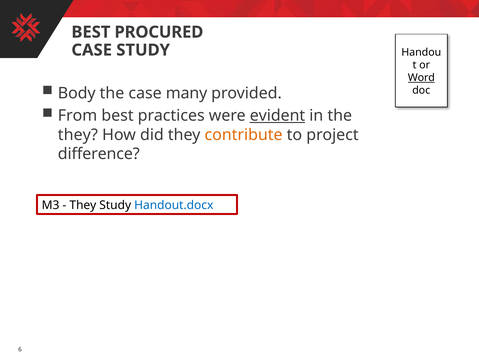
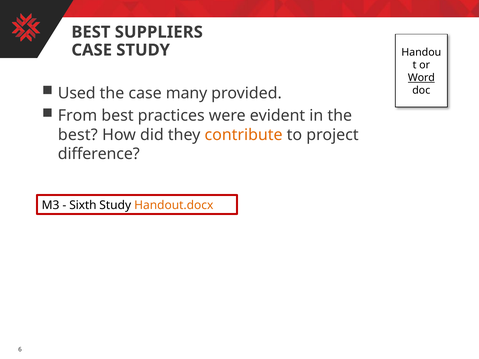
PROCURED: PROCURED -> SUPPLIERS
Body: Body -> Used
evident underline: present -> none
they at (78, 135): they -> best
They at (83, 205): They -> Sixth
Handout.docx colour: blue -> orange
